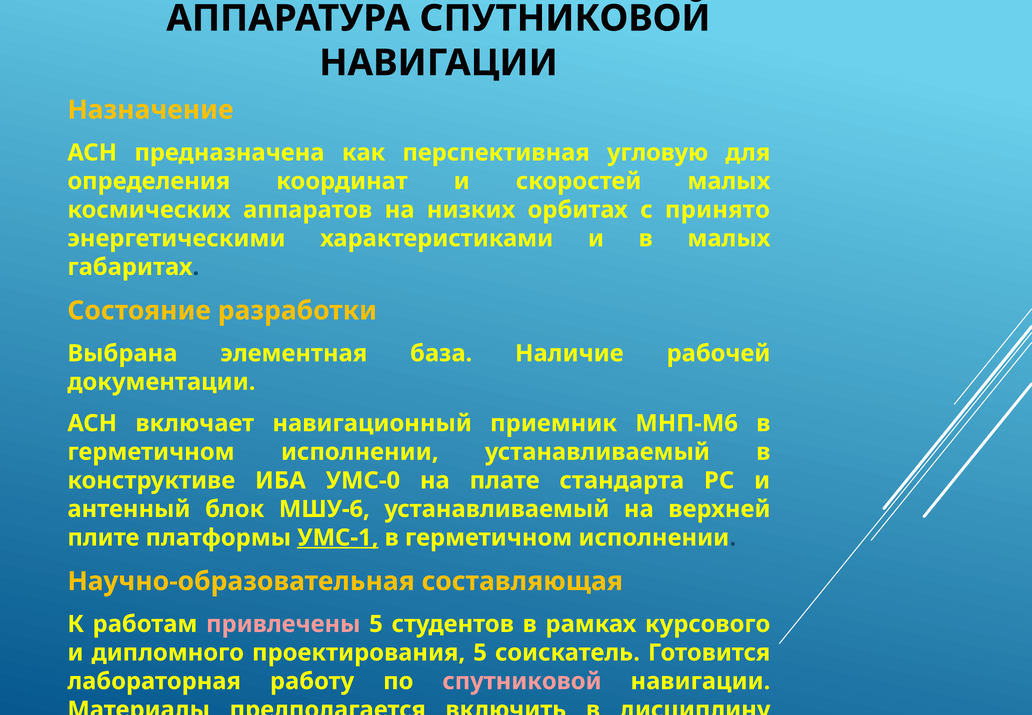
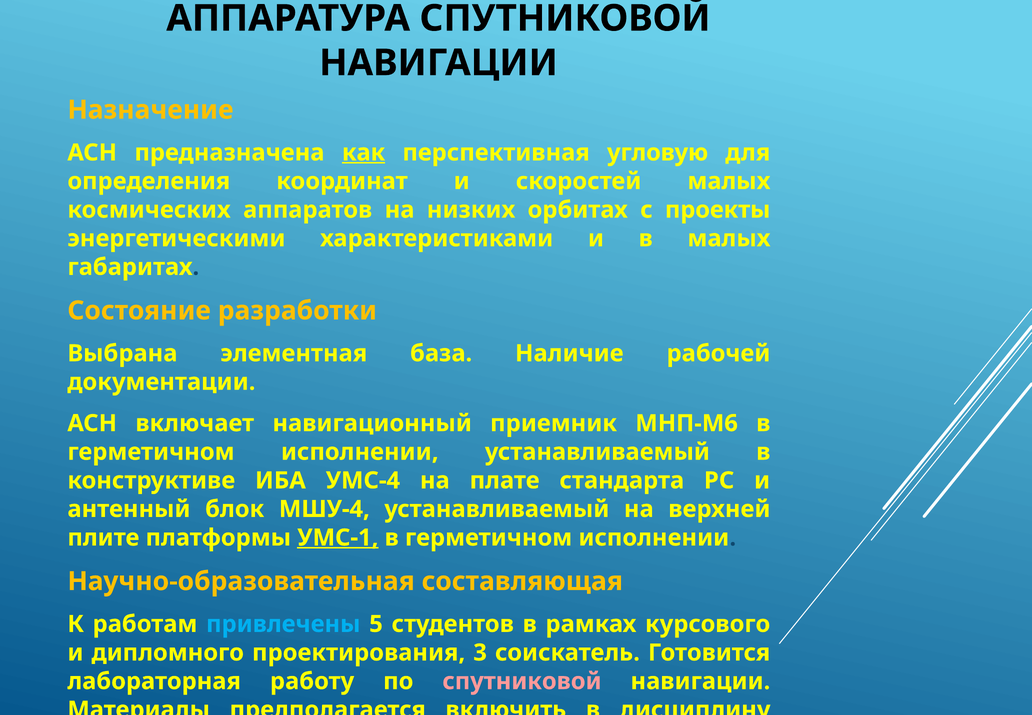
как underline: none -> present
принято: принято -> проекты
УМС-0: УМС-0 -> УМС-4
МШУ-6: МШУ-6 -> МШУ-4
привлечены colour: pink -> light blue
проектирования 5: 5 -> 3
